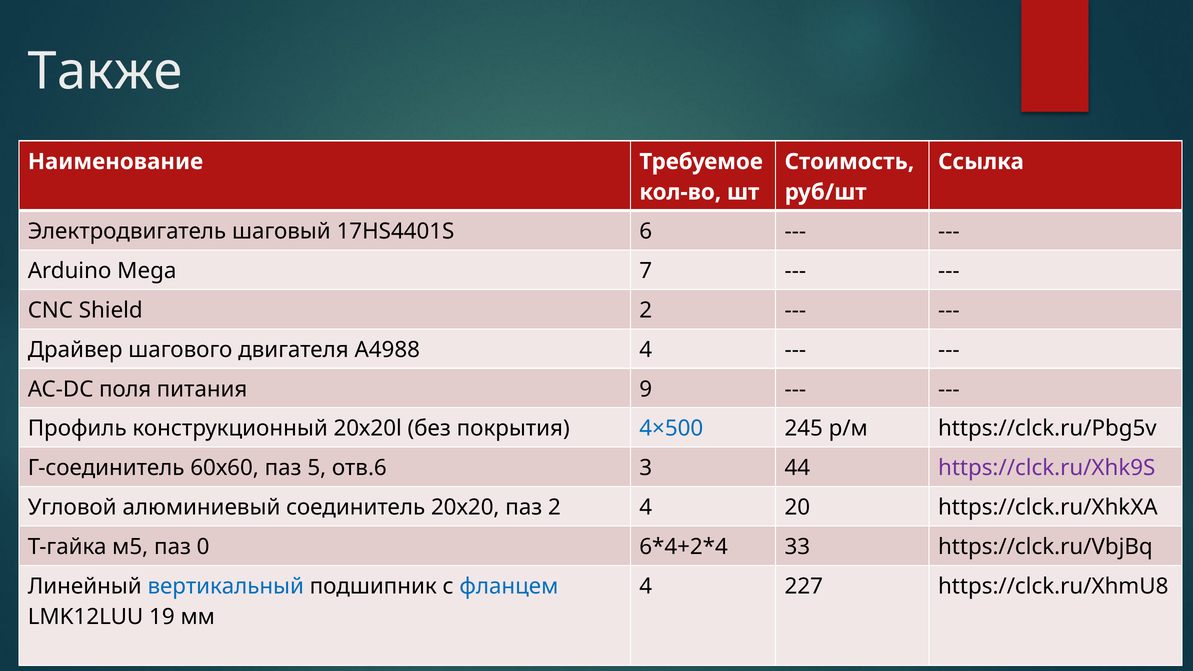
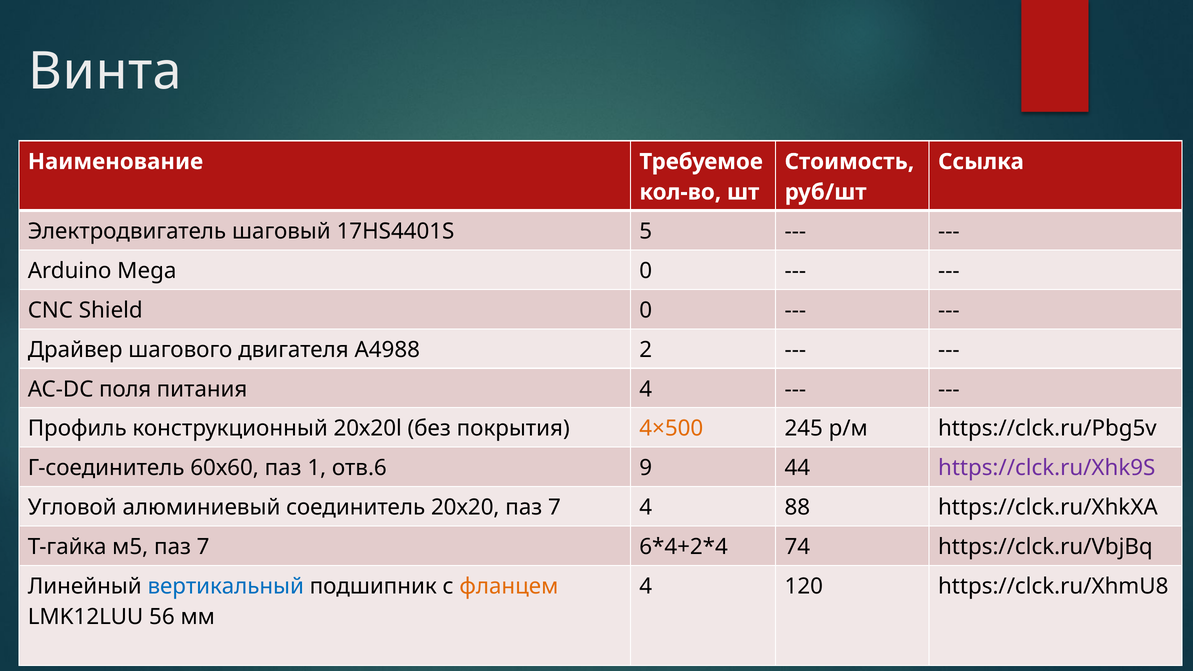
Также: Также -> Винта
6: 6 -> 5
Mega 7: 7 -> 0
Shield 2: 2 -> 0
А4988 4: 4 -> 2
питания 9: 9 -> 4
4×500 colour: blue -> orange
5: 5 -> 1
3: 3 -> 9
20х20 паз 2: 2 -> 7
20: 20 -> 88
м5 паз 0: 0 -> 7
33: 33 -> 74
фланцем colour: blue -> orange
227: 227 -> 120
19: 19 -> 56
